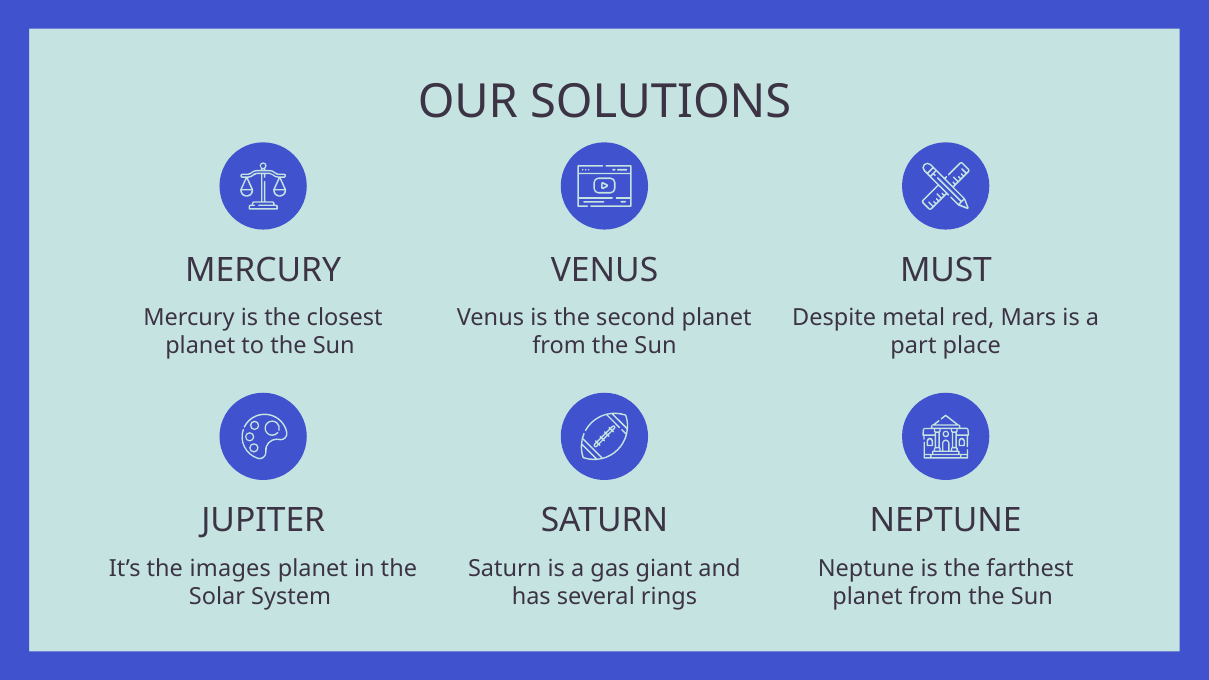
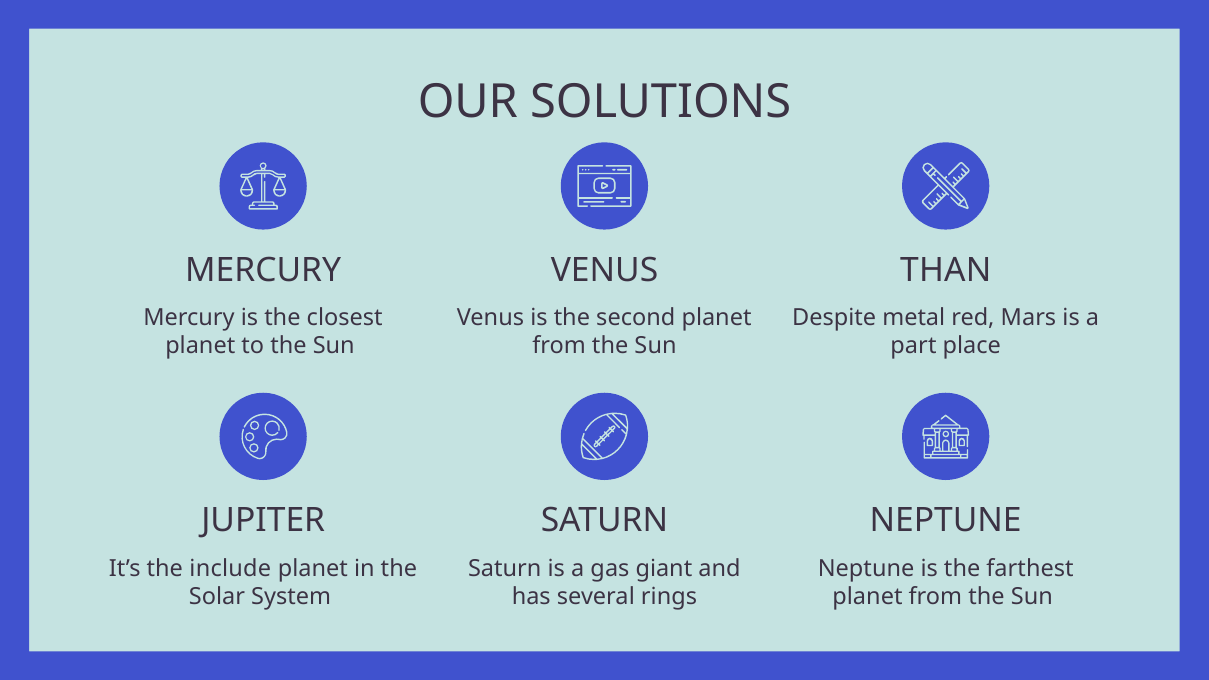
MUST: MUST -> THAN
images: images -> include
